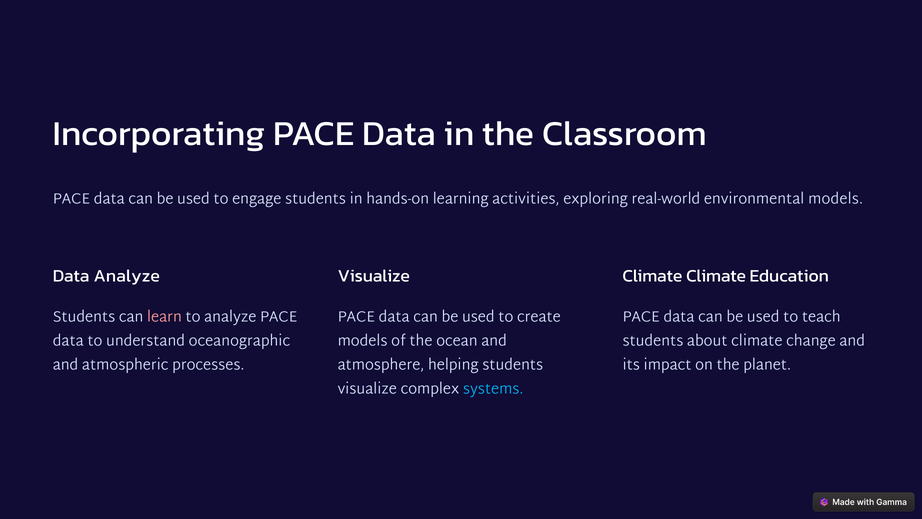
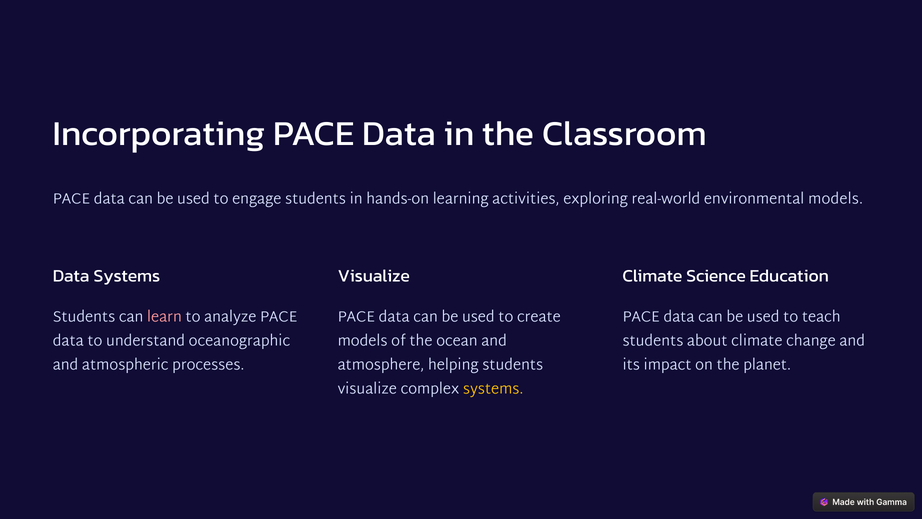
Data Analyze: Analyze -> Systems
Climate Climate: Climate -> Science
systems at (493, 388) colour: light blue -> yellow
